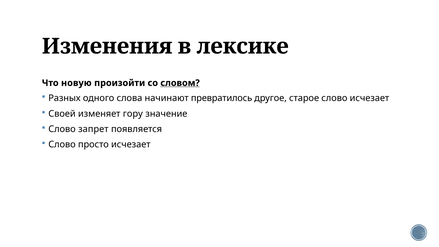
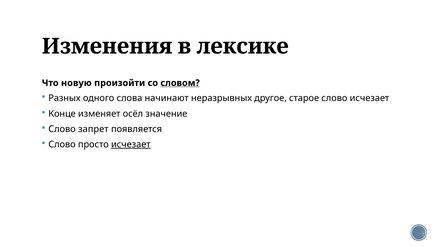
превратилось: превратилось -> неразрывных
Своей: Своей -> Конце
гору: гору -> осёл
исчезает at (131, 144) underline: none -> present
